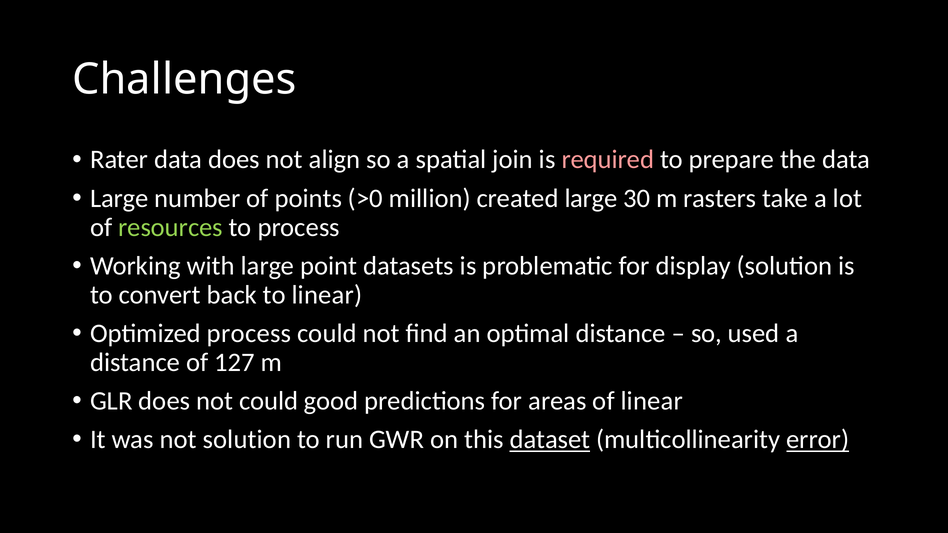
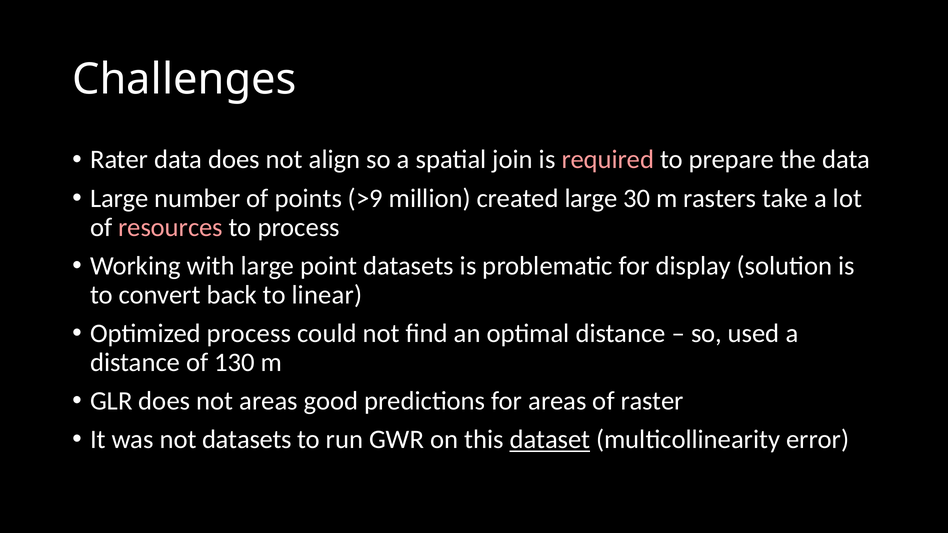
>0: >0 -> >9
resources colour: light green -> pink
127: 127 -> 130
not could: could -> areas
of linear: linear -> raster
not solution: solution -> datasets
error underline: present -> none
